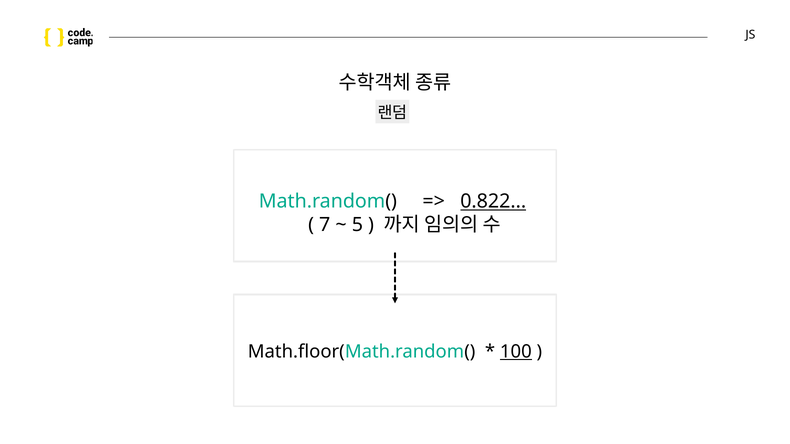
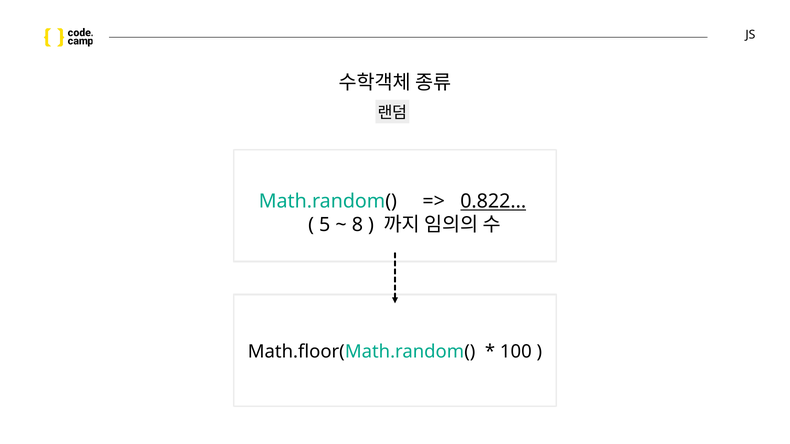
7: 7 -> 5
5: 5 -> 8
100 underline: present -> none
